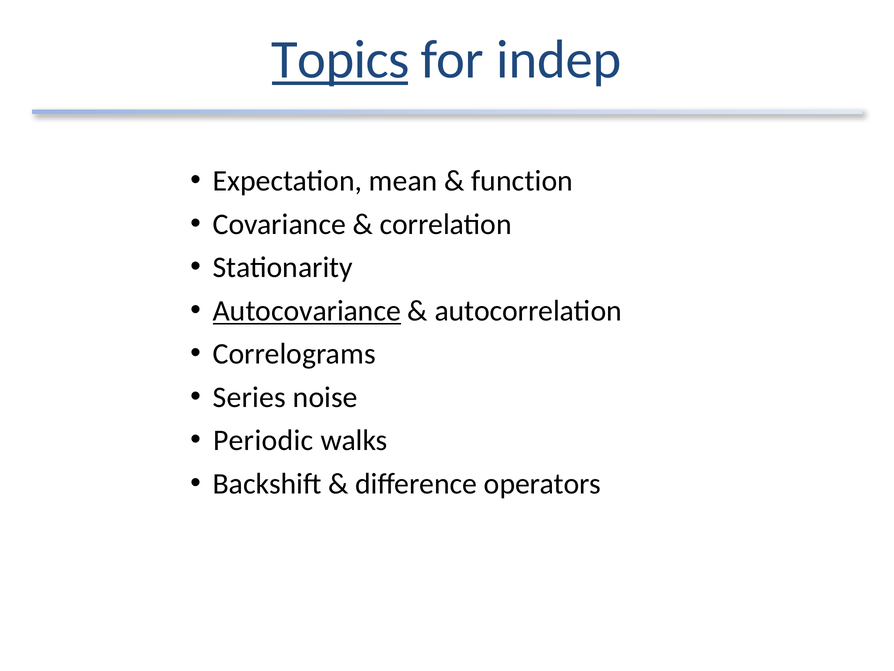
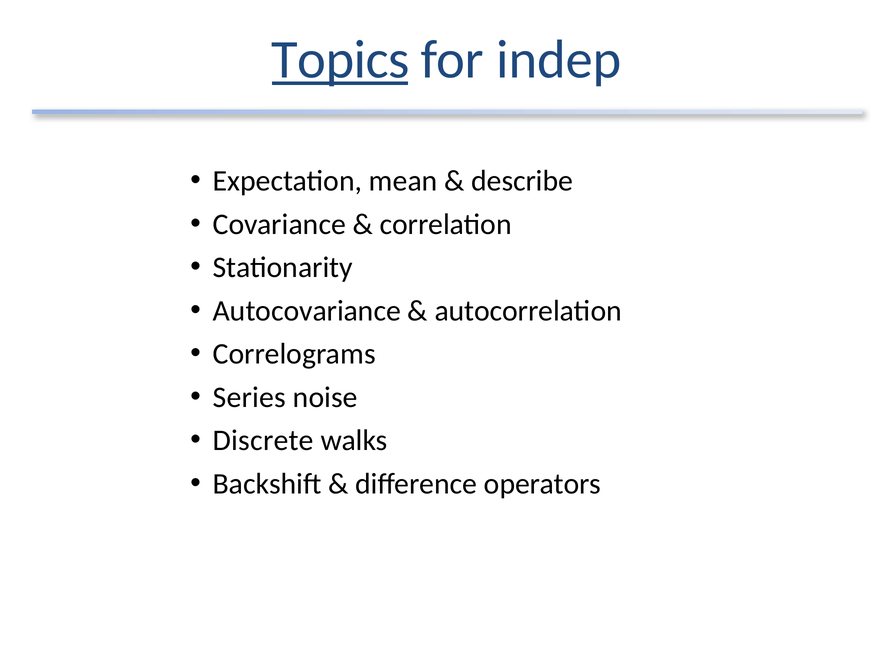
function: function -> describe
Autocovariance underline: present -> none
Periodic: Periodic -> Discrete
